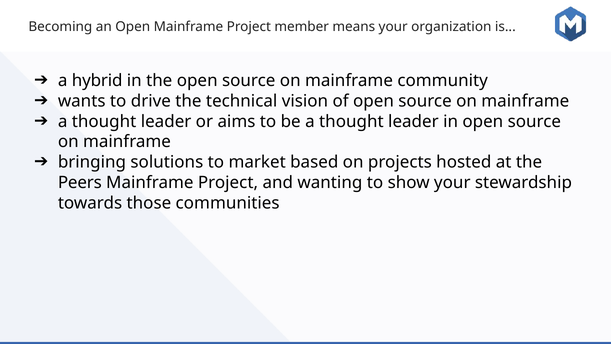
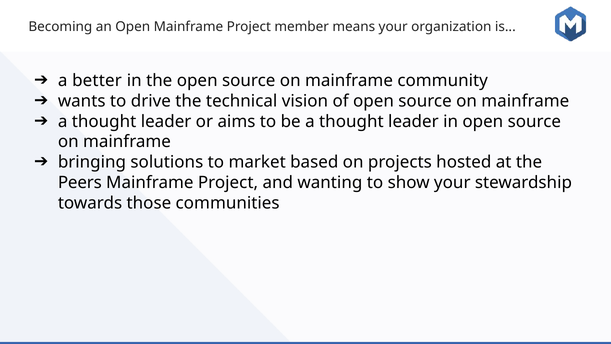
hybrid: hybrid -> better
